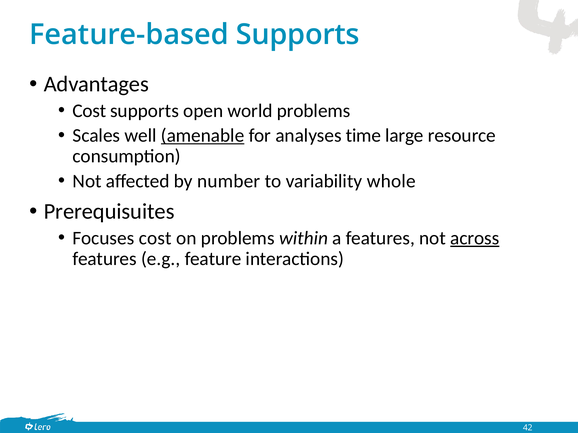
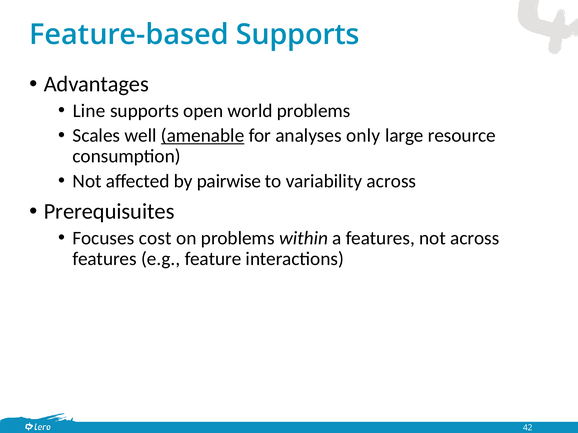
Cost at (89, 111): Cost -> Line
time: time -> only
number: number -> pairwise
variability whole: whole -> across
across at (475, 238) underline: present -> none
